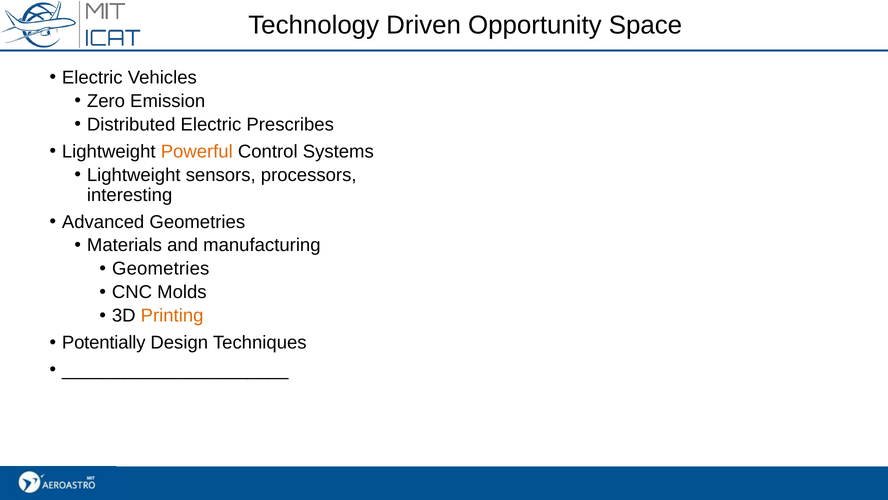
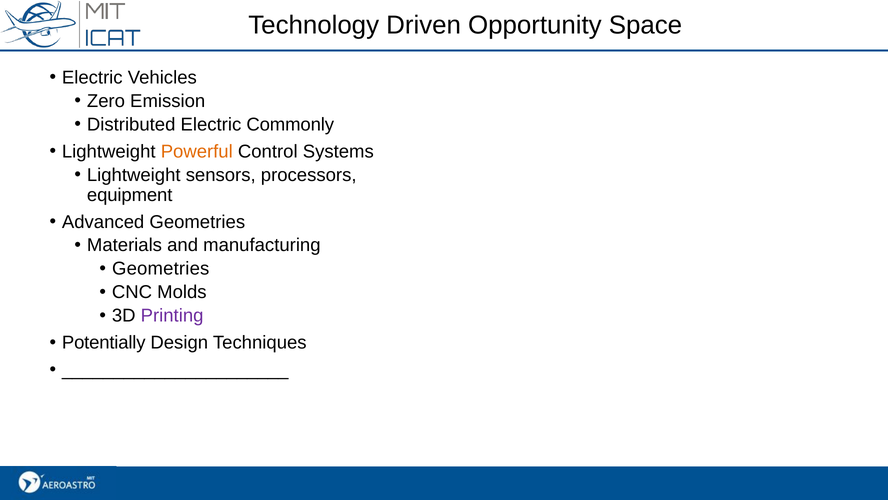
Prescribes: Prescribes -> Commonly
interesting: interesting -> equipment
Printing colour: orange -> purple
